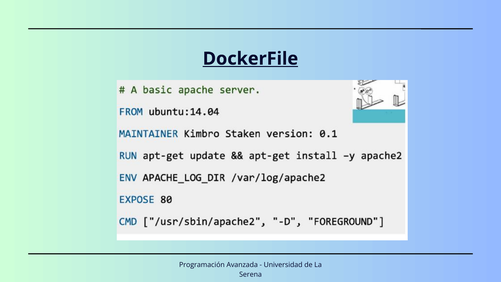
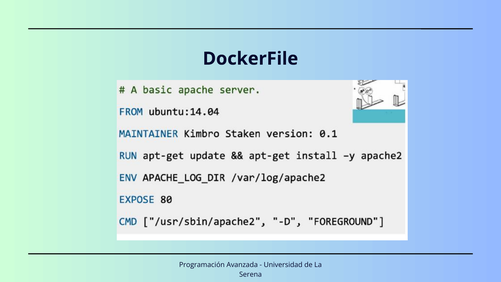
DockerFile underline: present -> none
